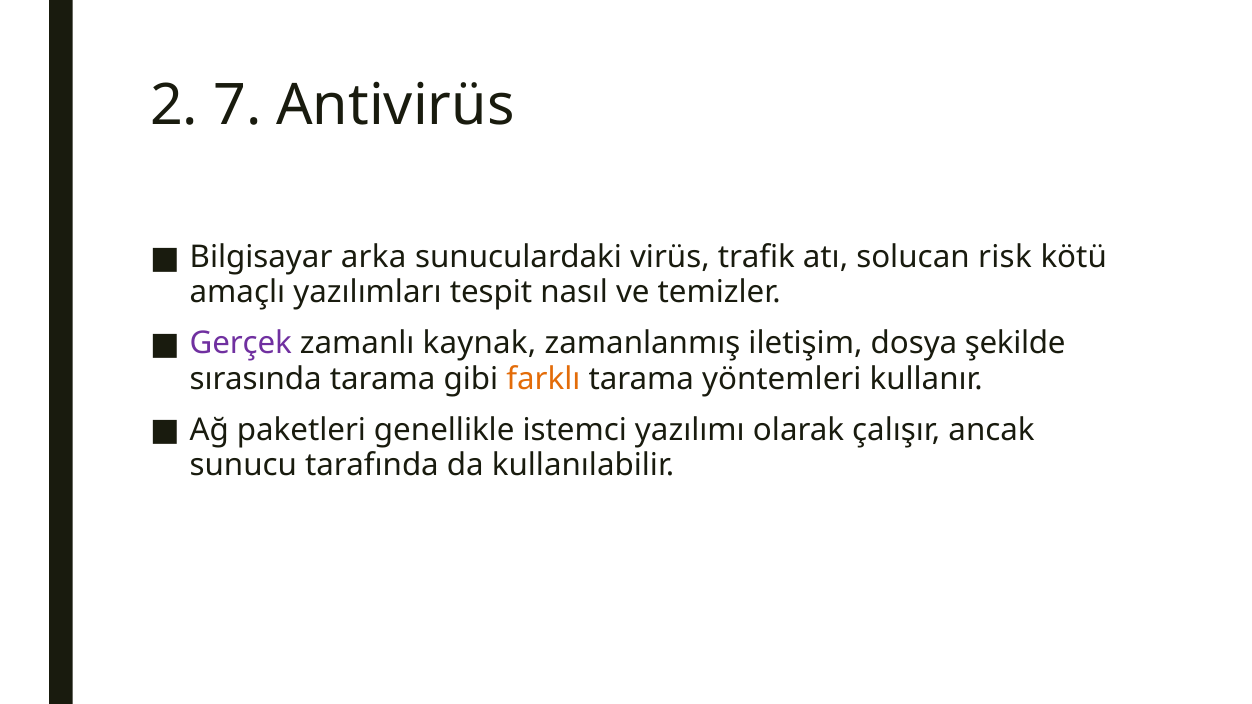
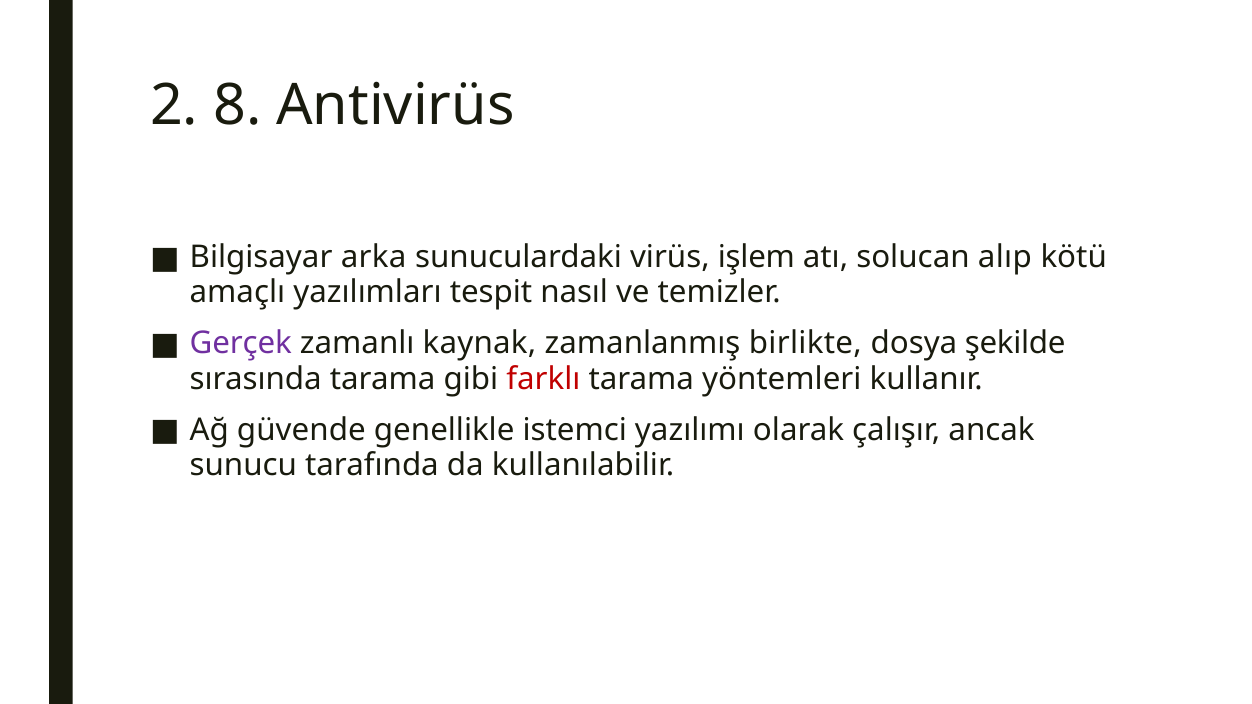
7: 7 -> 8
trafik: trafik -> işlem
risk: risk -> alıp
iletişim: iletişim -> birlikte
farklı colour: orange -> red
paketleri: paketleri -> güvende
